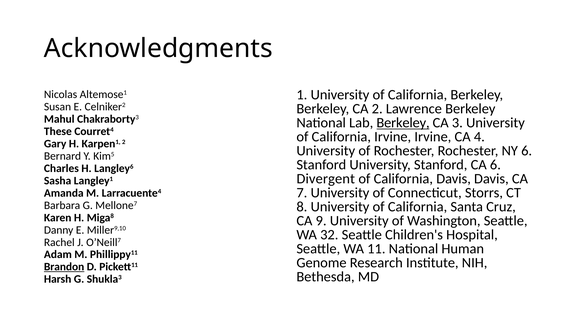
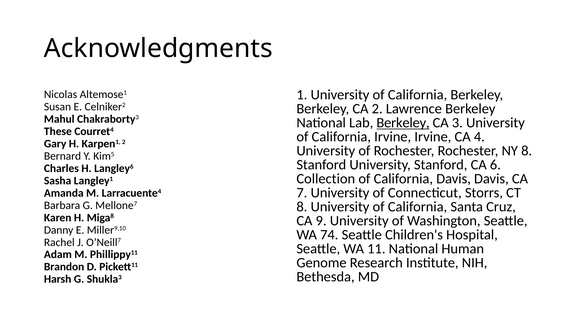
NY 6: 6 -> 8
Divergent: Divergent -> Collection
32: 32 -> 74
Brandon underline: present -> none
